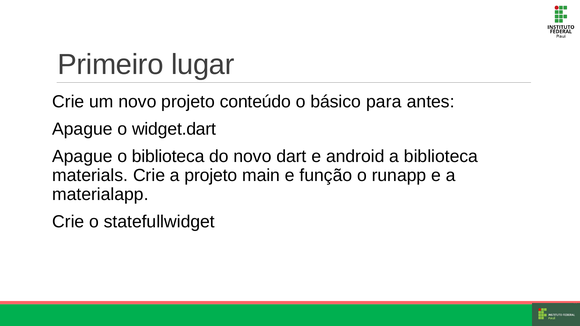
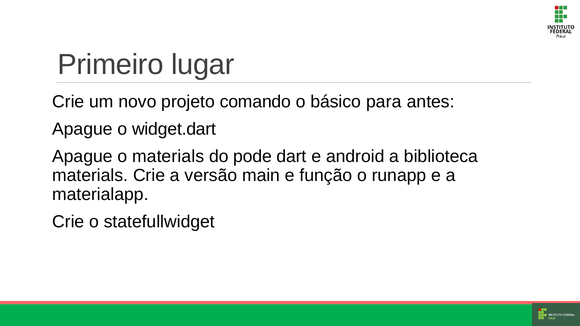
conteúdo: conteúdo -> comando
o biblioteca: biblioteca -> materials
do novo: novo -> pode
a projeto: projeto -> versão
